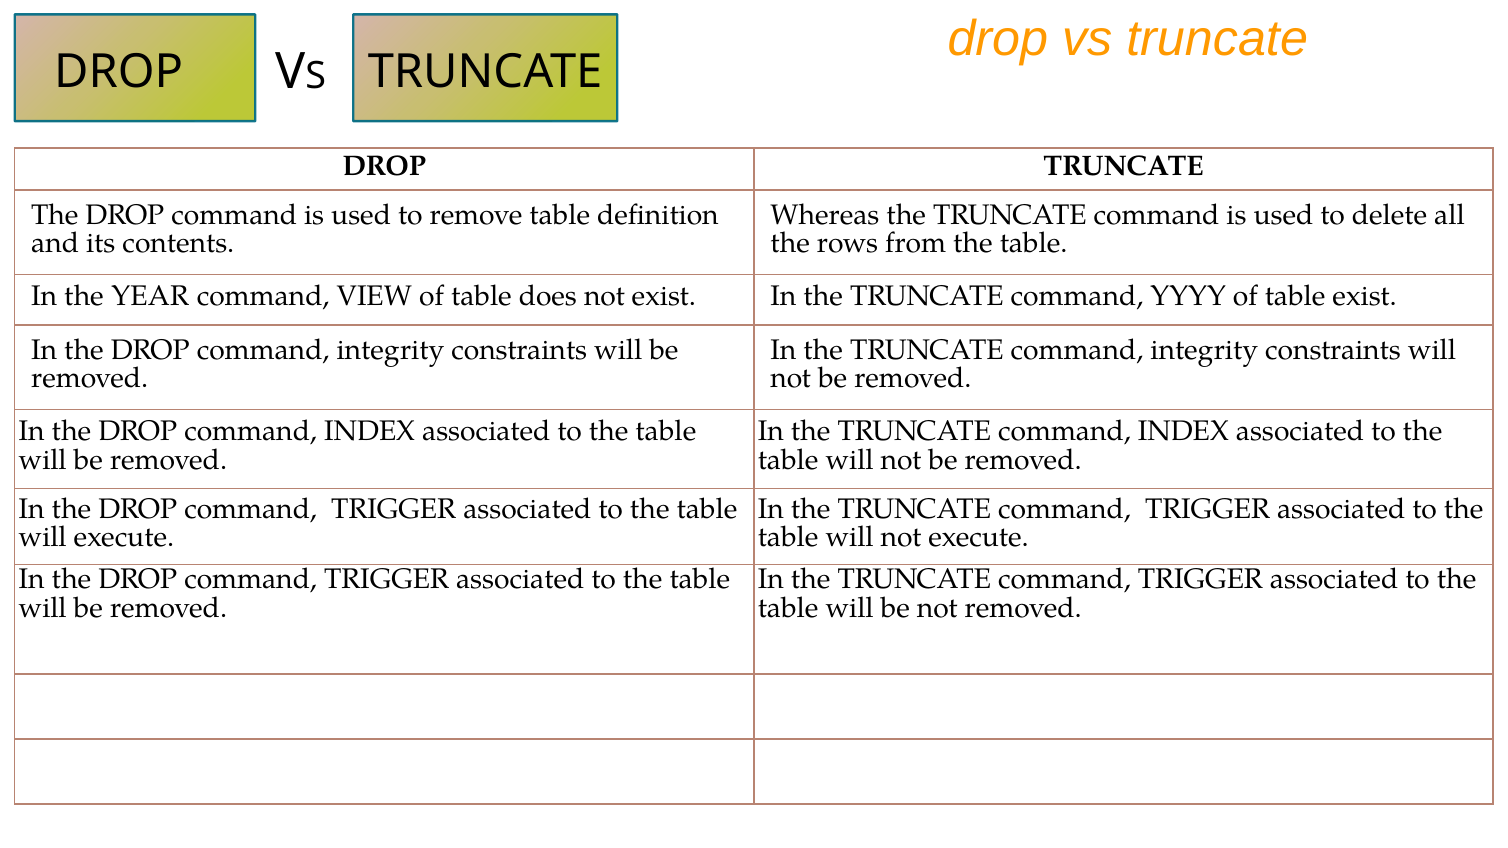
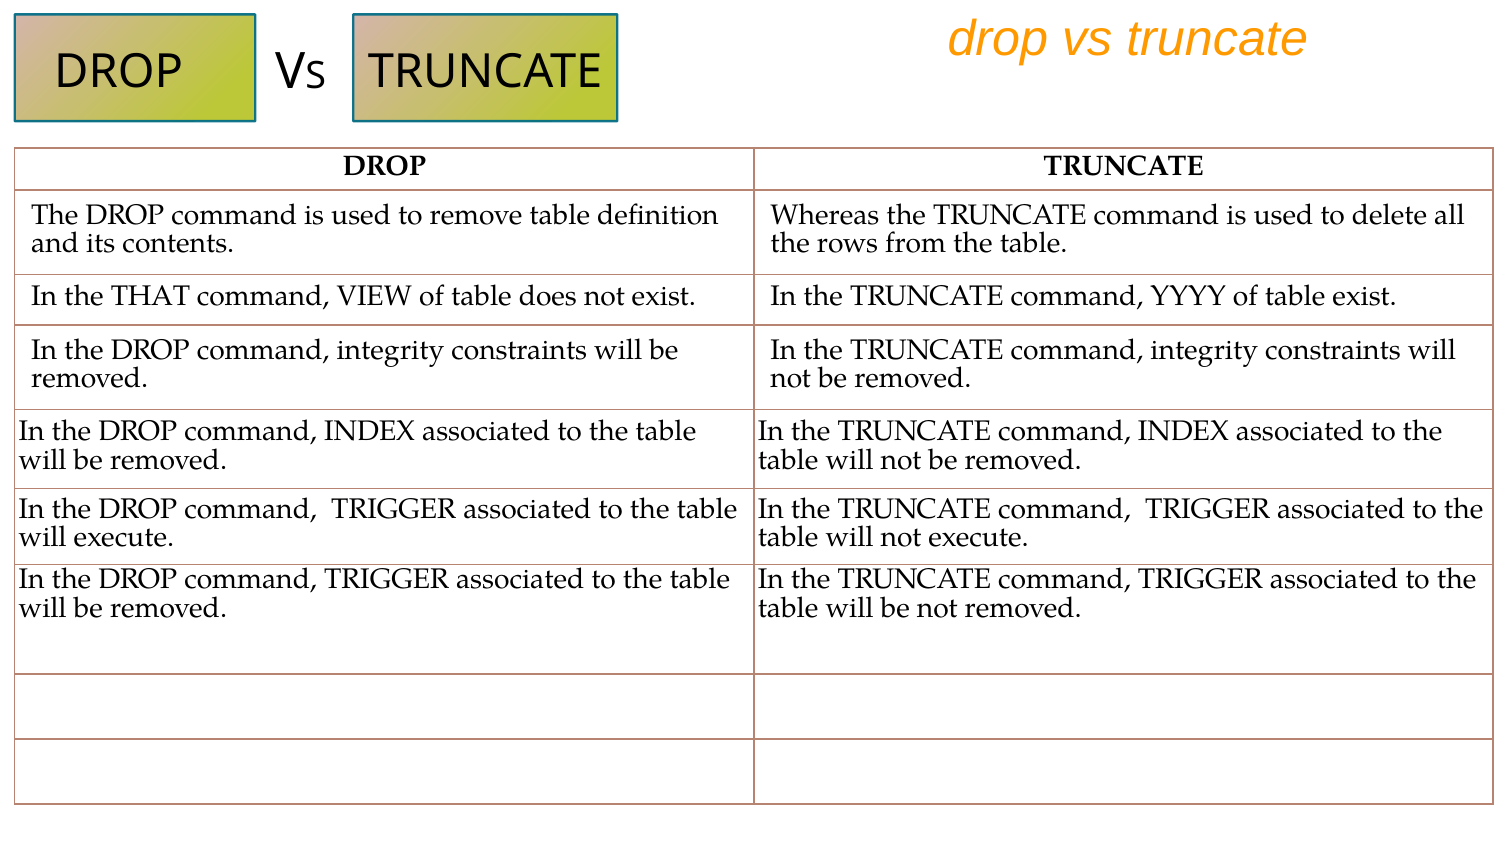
YEAR: YEAR -> THAT
